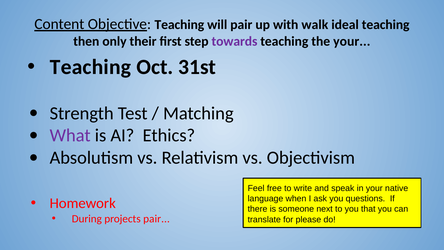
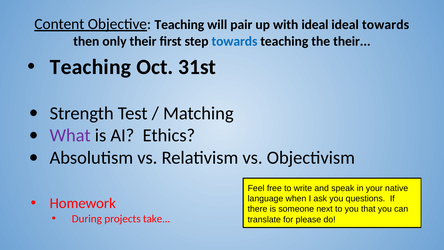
with walk: walk -> ideal
ideal teaching: teaching -> towards
towards at (234, 41) colour: purple -> blue
the your: your -> their
projects pair: pair -> take
